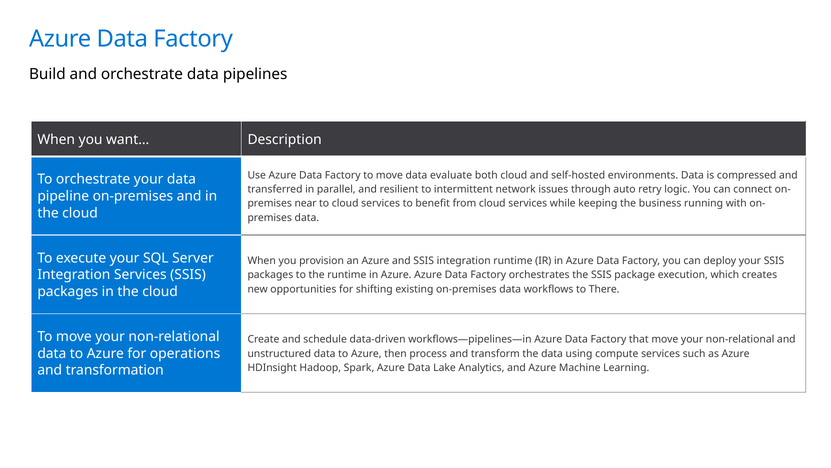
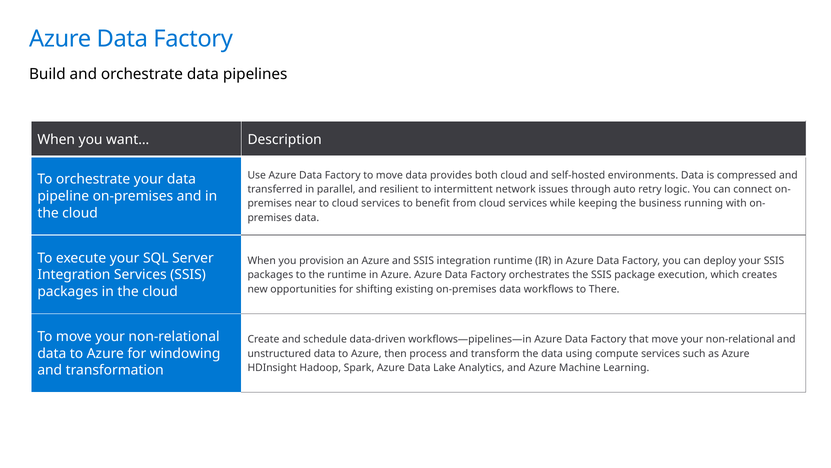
evaluate: evaluate -> provides
operations: operations -> windowing
